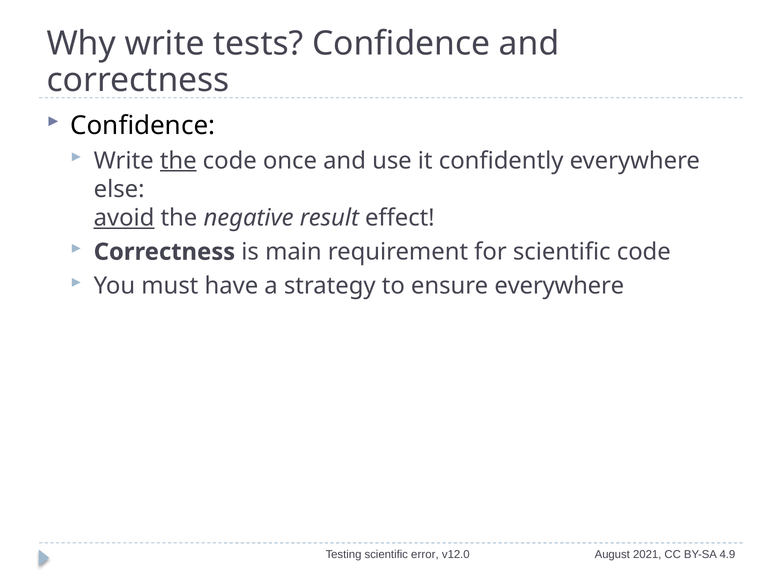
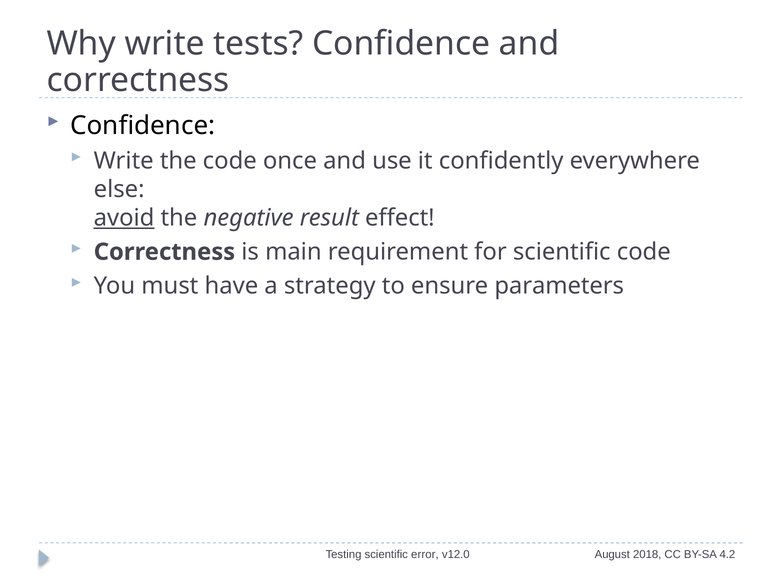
the at (178, 161) underline: present -> none
ensure everywhere: everywhere -> parameters
2021: 2021 -> 2018
4.9: 4.9 -> 4.2
